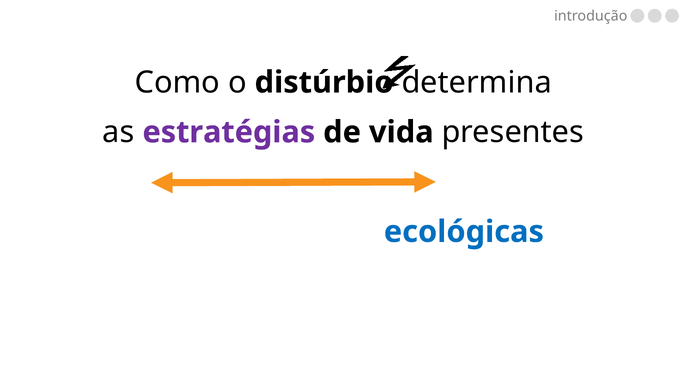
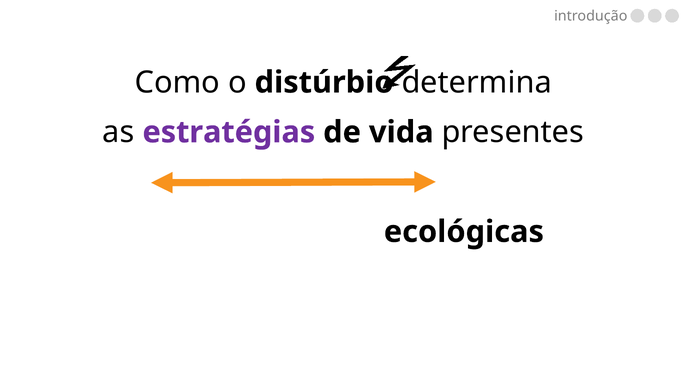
ecológicas colour: blue -> black
